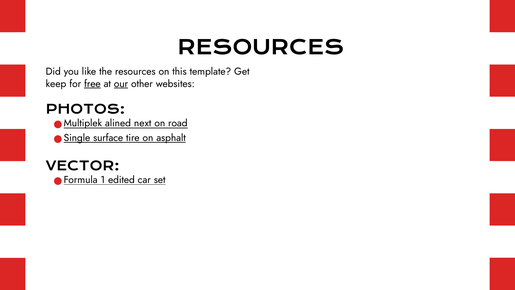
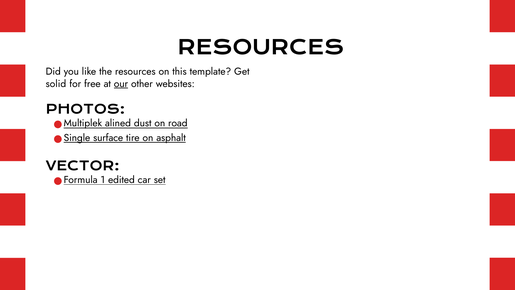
keep: keep -> solid
free underline: present -> none
next: next -> dust
